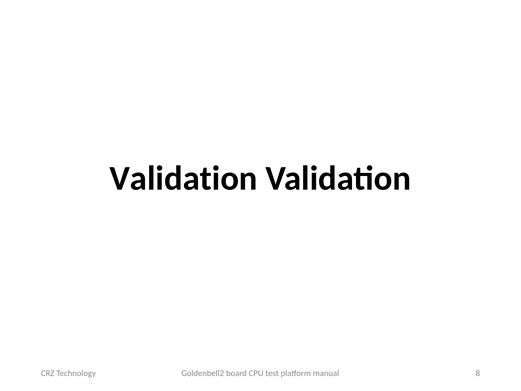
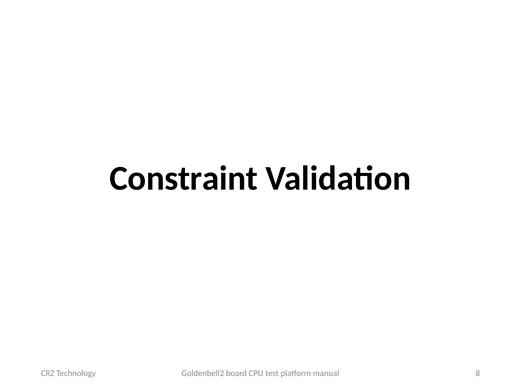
Validation at (184, 178): Validation -> Constraint
